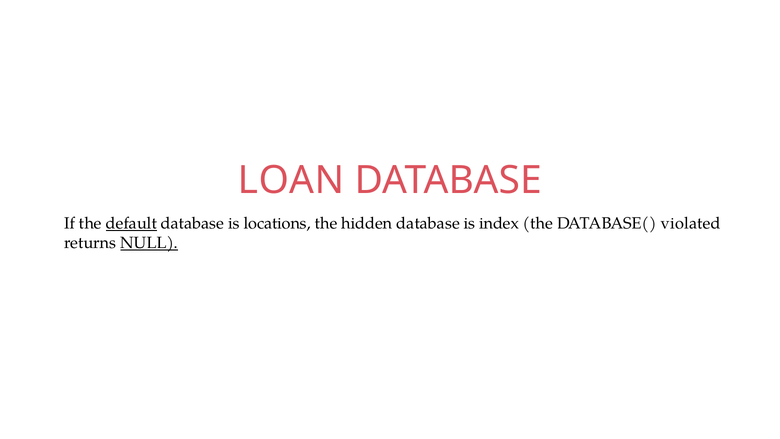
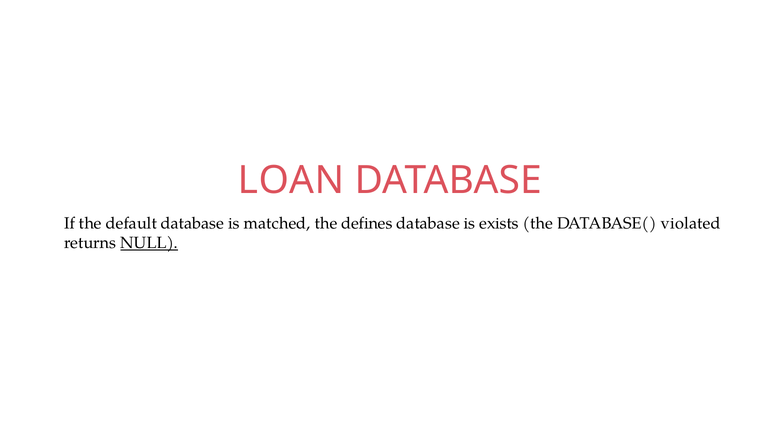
default underline: present -> none
locations: locations -> matched
hidden: hidden -> defines
index: index -> exists
